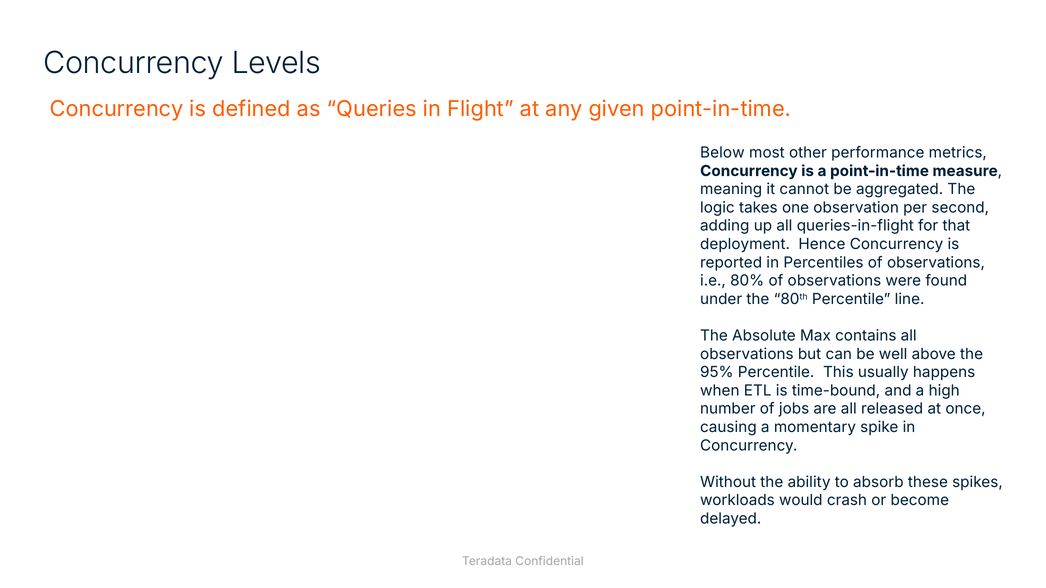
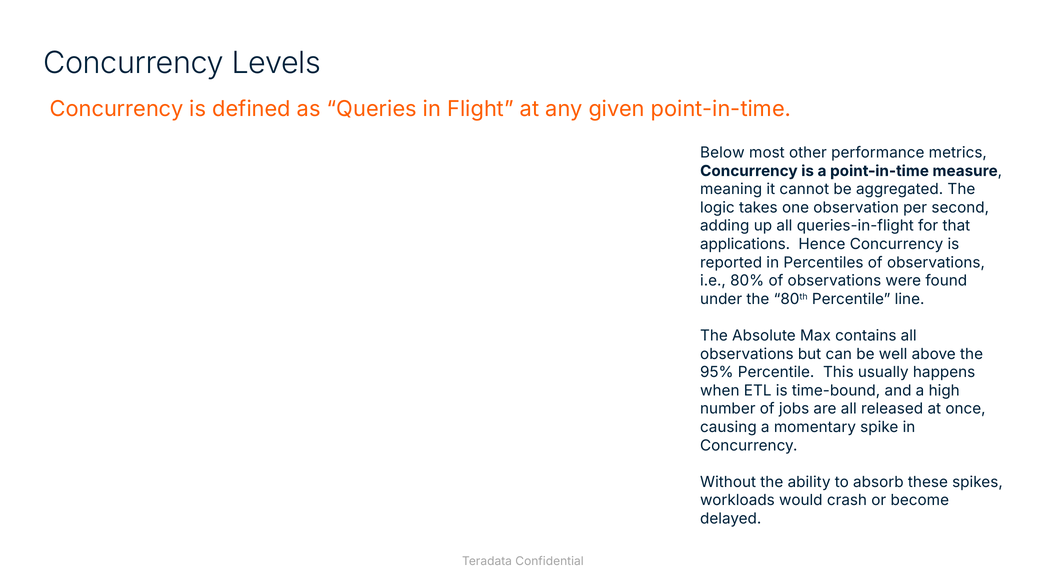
deployment: deployment -> applications
